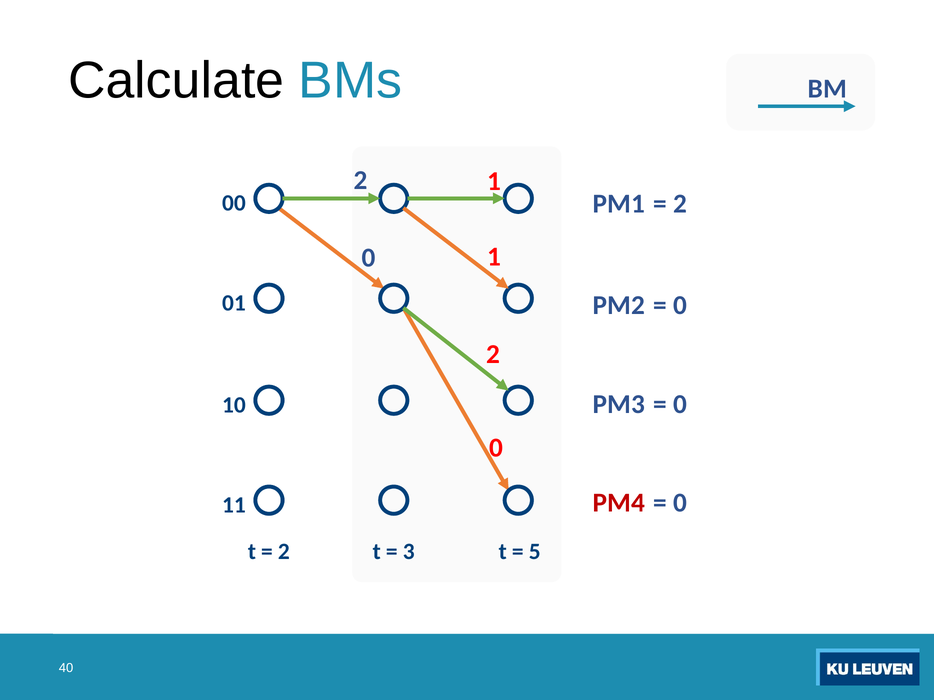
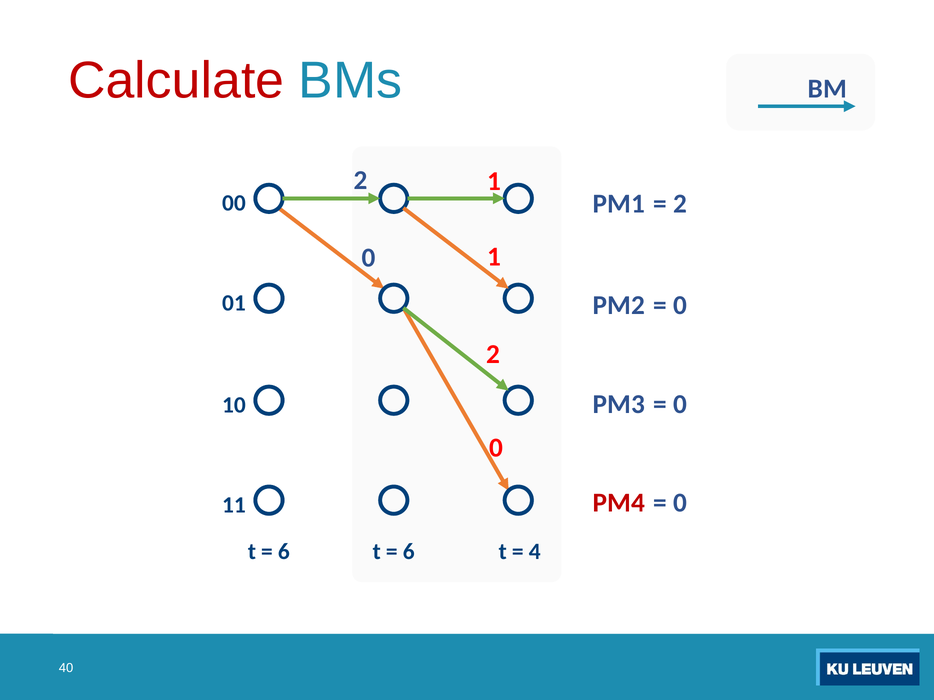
Calculate colour: black -> red
2 at (284, 552): 2 -> 6
3 at (409, 552): 3 -> 6
5: 5 -> 4
